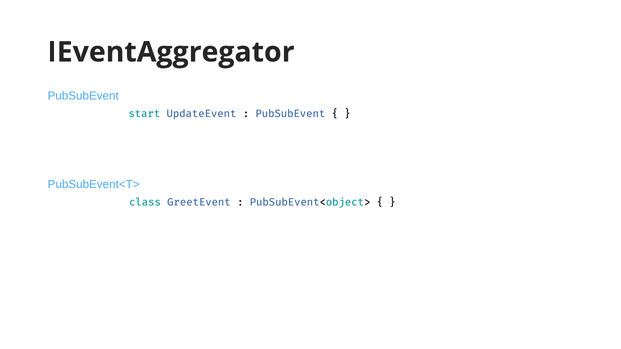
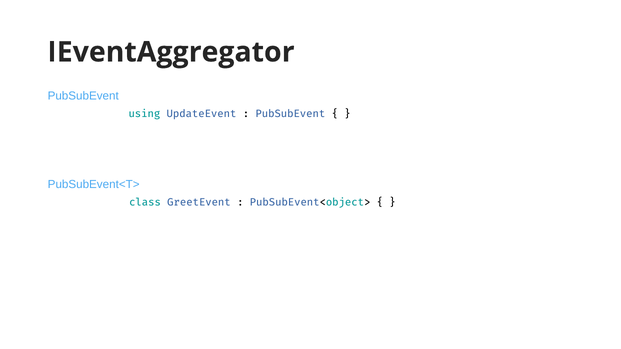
start: start -> using
